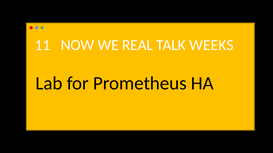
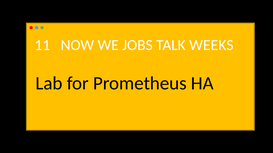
REAL: REAL -> JOBS
